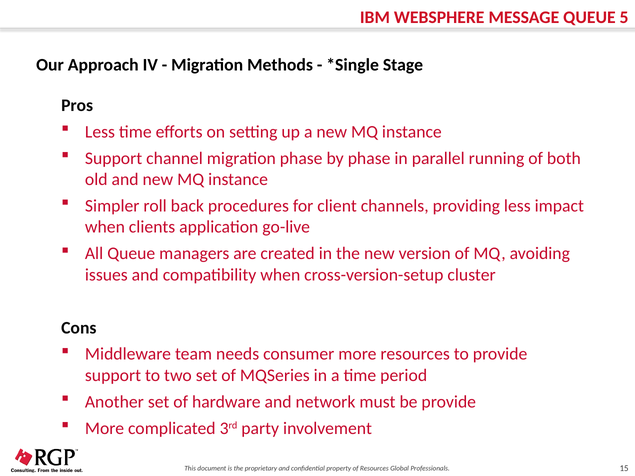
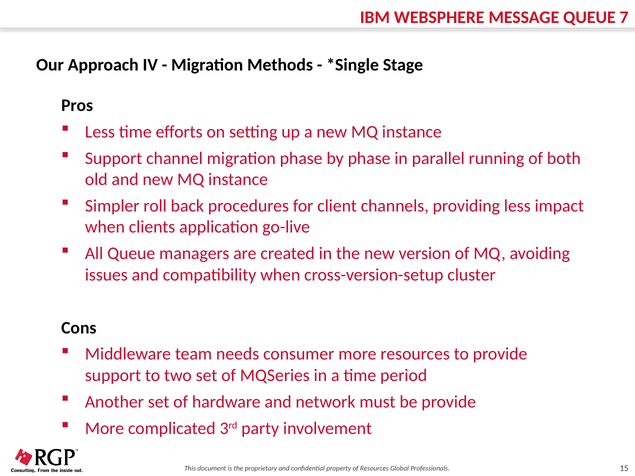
5: 5 -> 7
